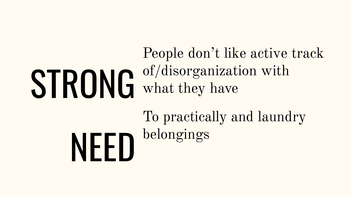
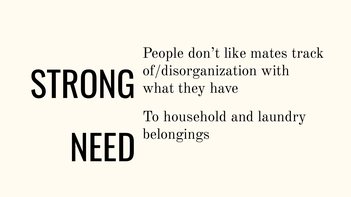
active: active -> mates
practically: practically -> household
